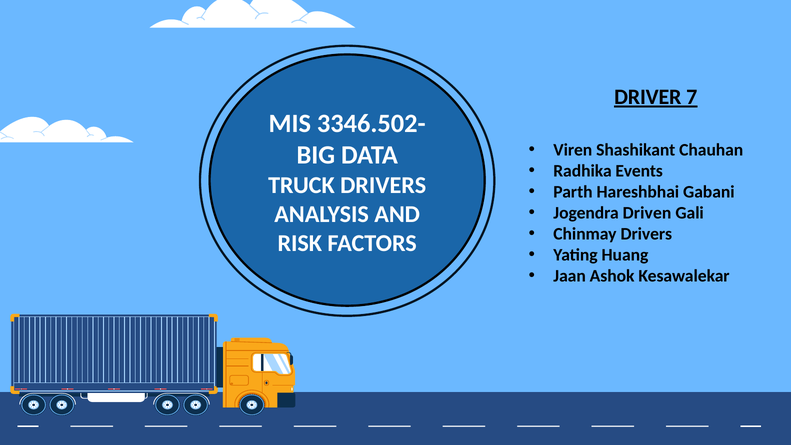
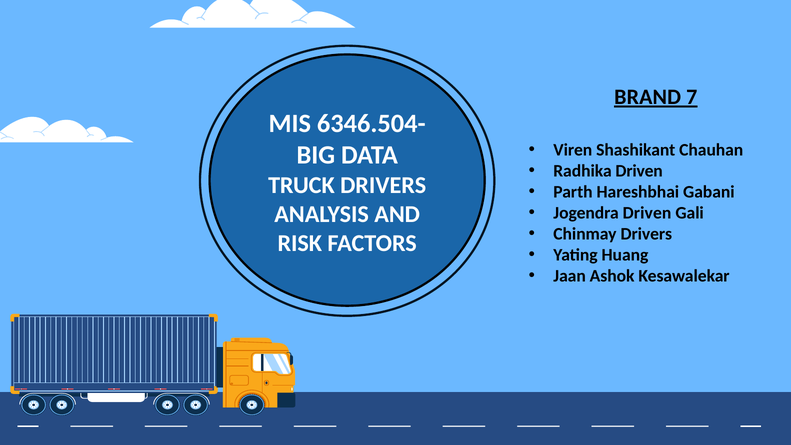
DRIVER: DRIVER -> BRAND
3346.502-: 3346.502- -> 6346.504-
Radhika Events: Events -> Driven
